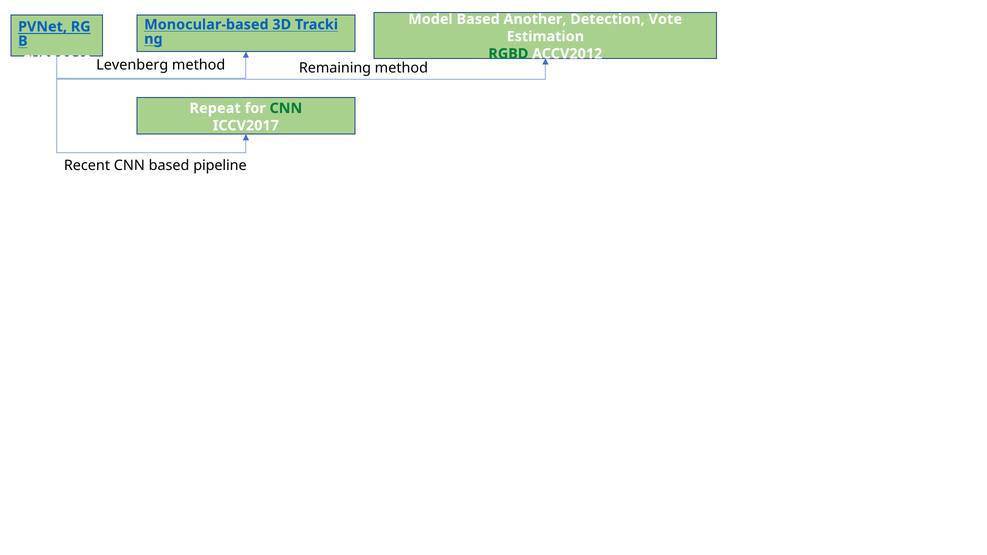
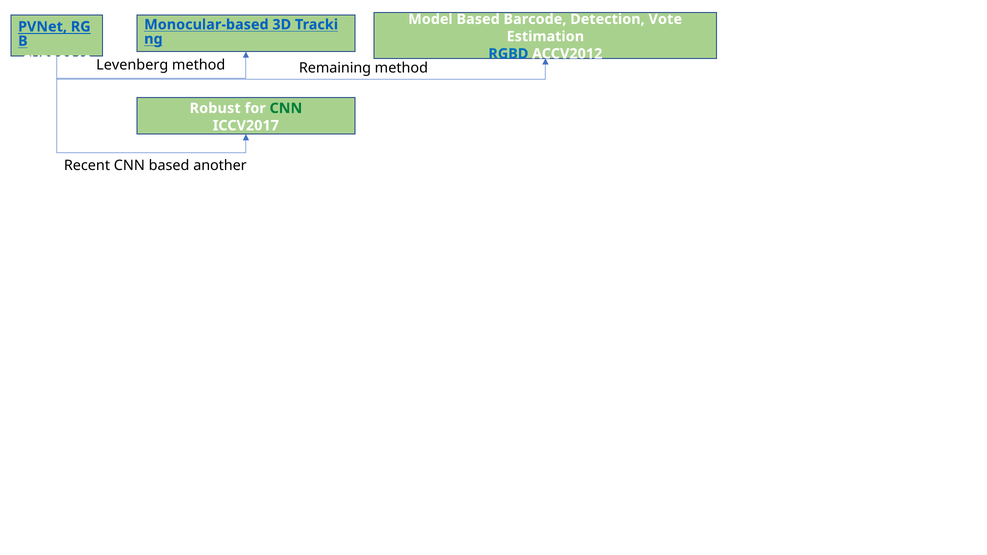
Another: Another -> Barcode
RGBD colour: green -> blue
Repeat: Repeat -> Robust
pipeline: pipeline -> another
